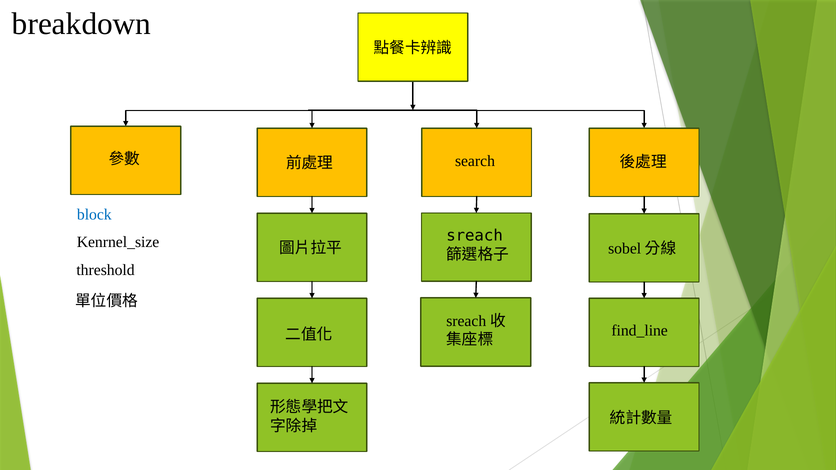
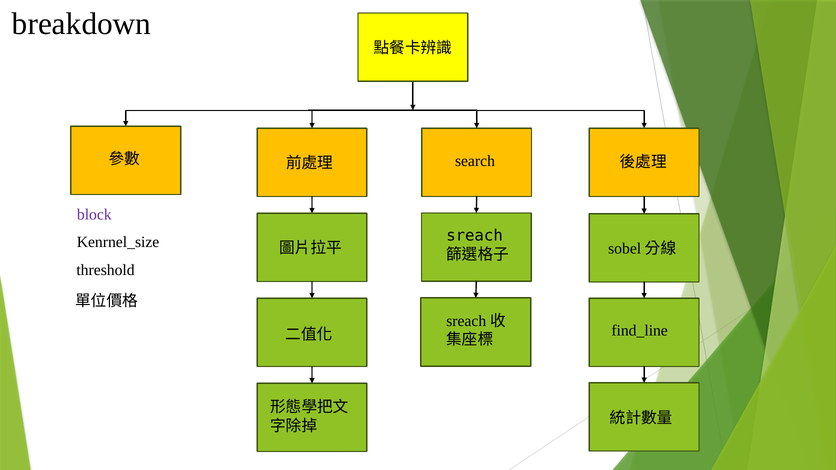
block colour: blue -> purple
